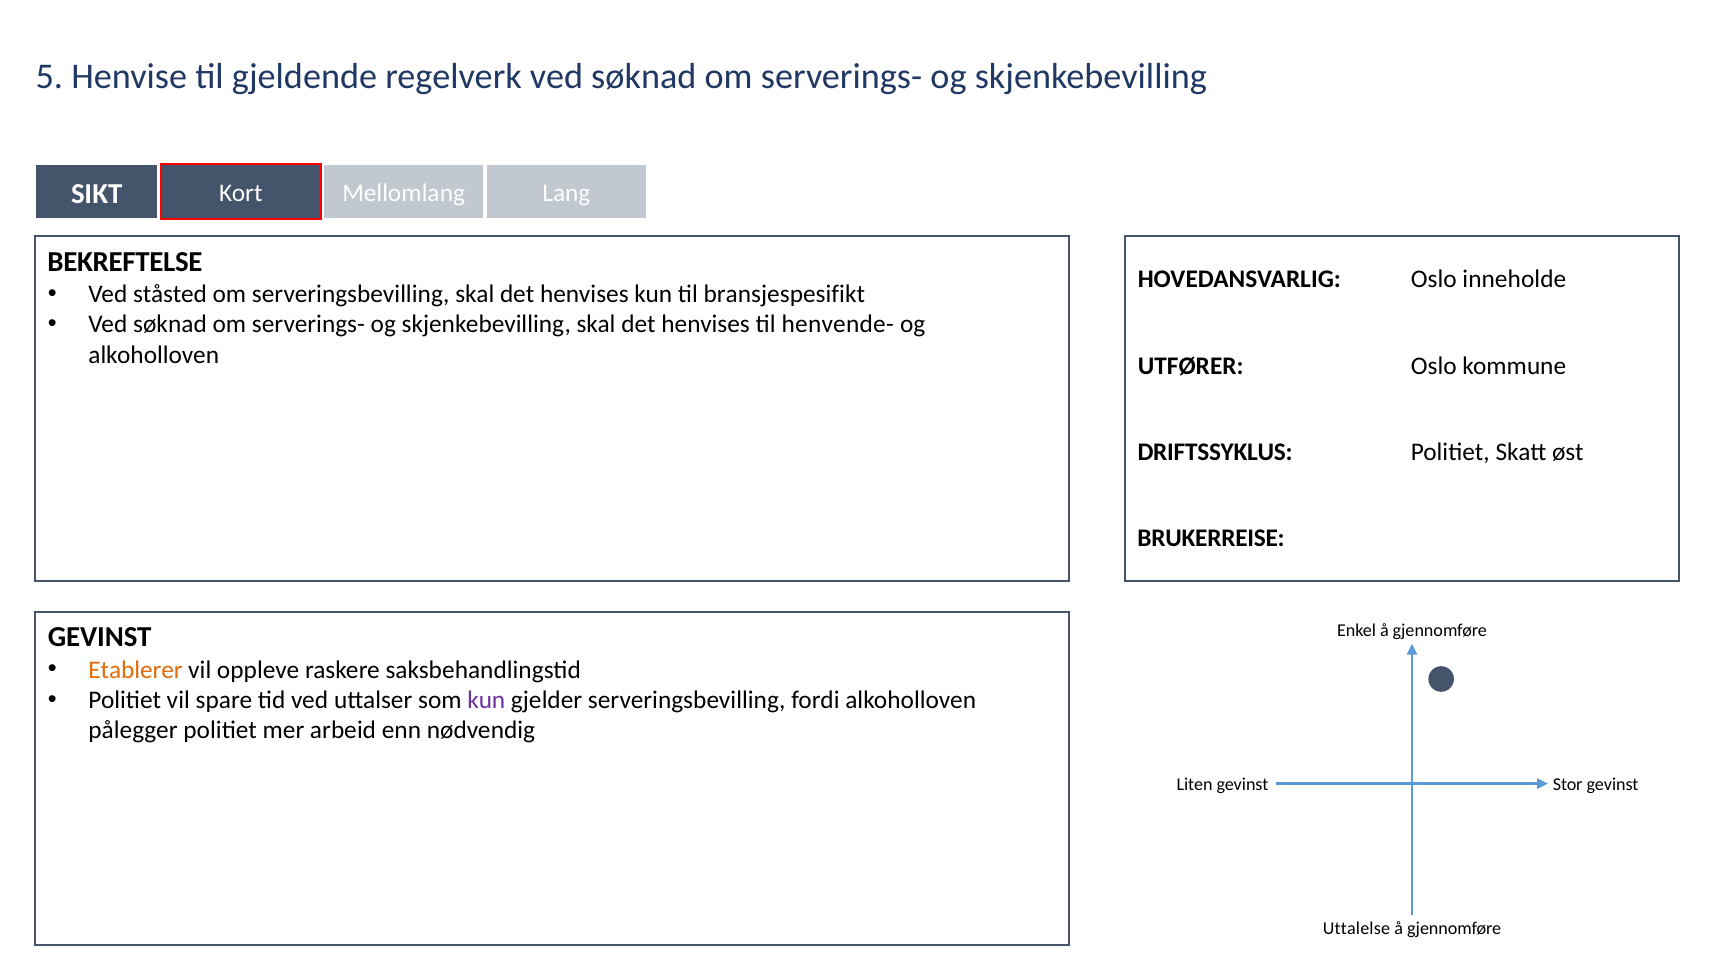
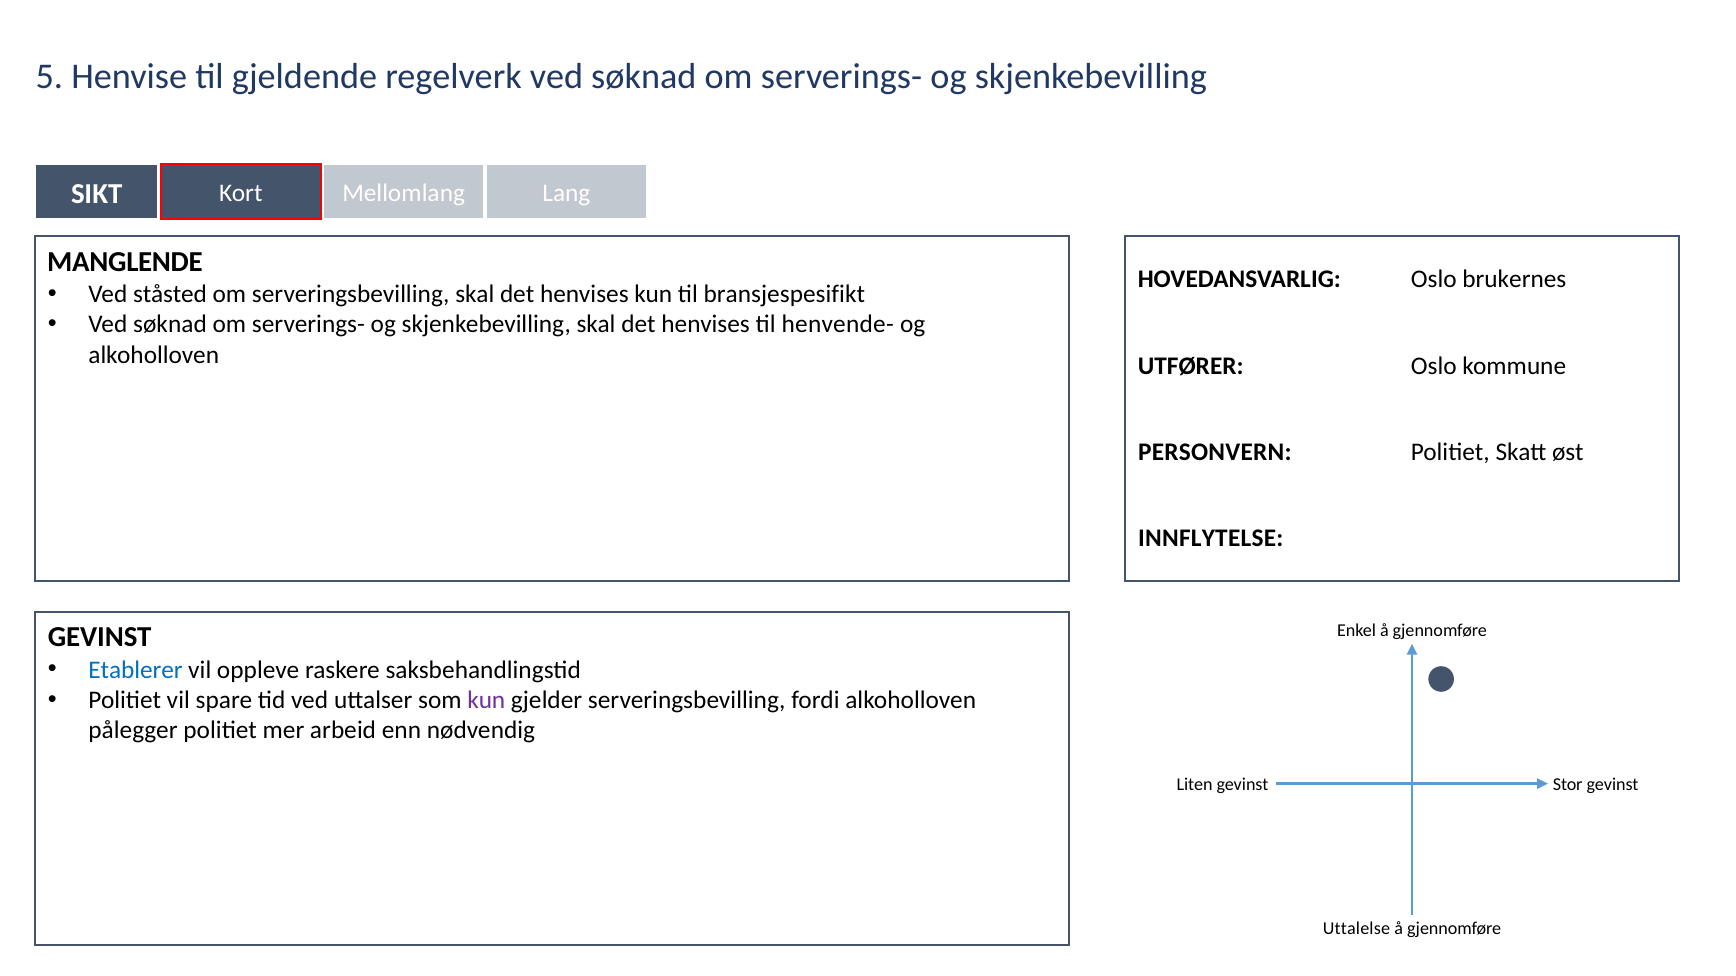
BEKREFTELSE: BEKREFTELSE -> MANGLENDE
inneholde: inneholde -> brukernes
DRIFTSSYKLUS: DRIFTSSYKLUS -> PERSONVERN
BRUKERREISE: BRUKERREISE -> INNFLYTELSE
Etablerer colour: orange -> blue
